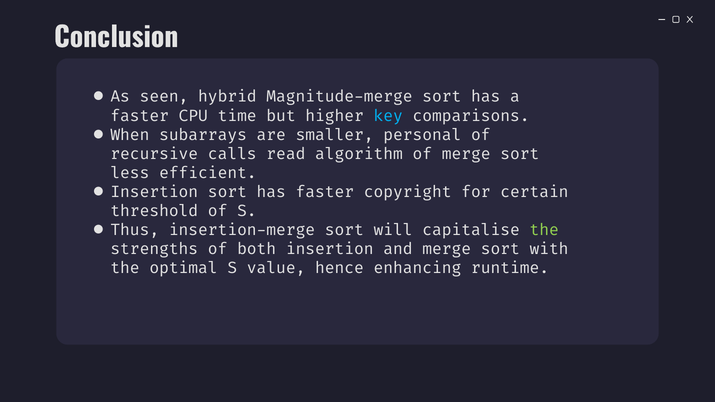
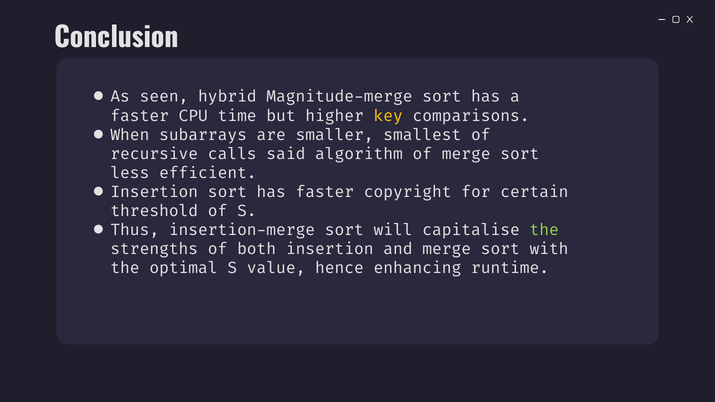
key colour: light blue -> yellow
personal: personal -> smallest
read: read -> said
